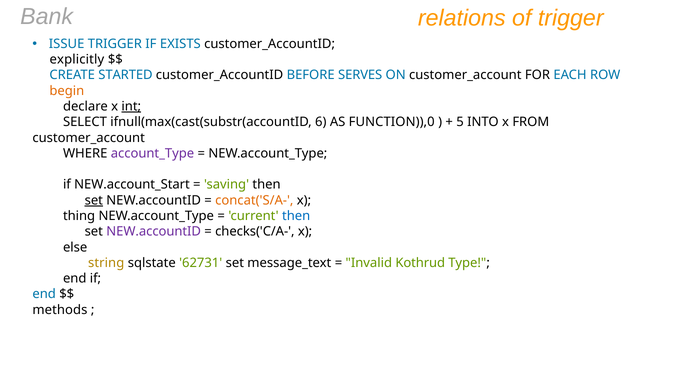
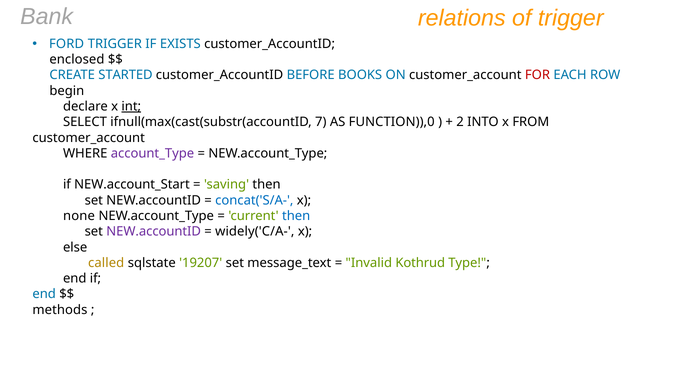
ISSUE: ISSUE -> FORD
explicitly: explicitly -> enclosed
SERVES: SERVES -> BOOKS
FOR colour: black -> red
begin colour: orange -> black
6: 6 -> 7
5: 5 -> 2
set at (94, 201) underline: present -> none
concat('S/A- colour: orange -> blue
thing: thing -> none
checks('C/A-: checks('C/A- -> widely('C/A-
string: string -> called
62731: 62731 -> 19207
